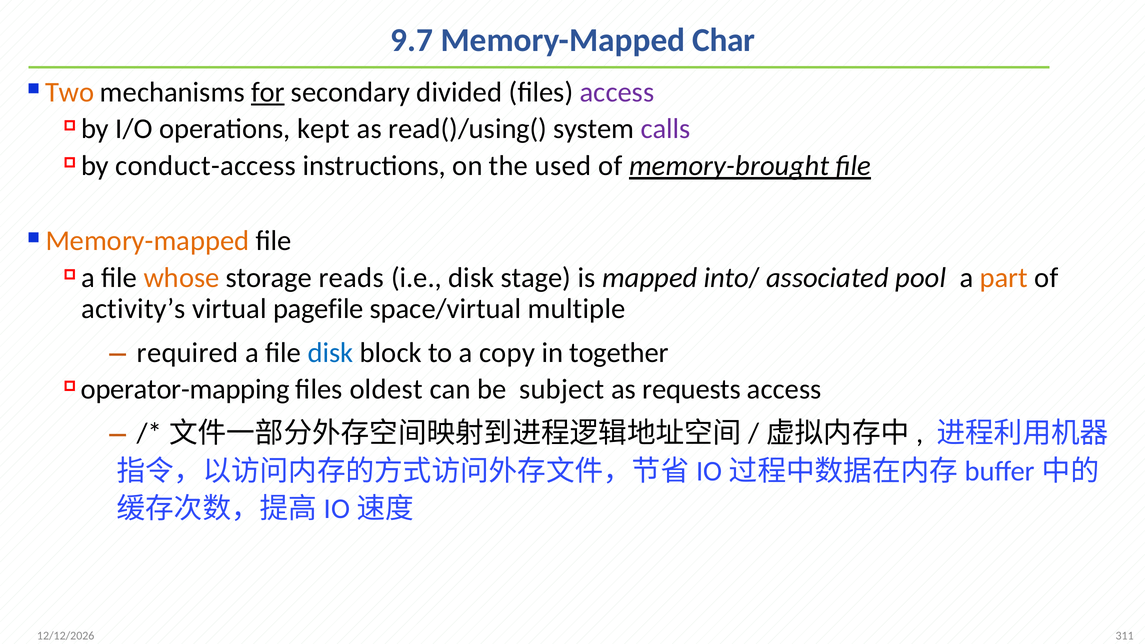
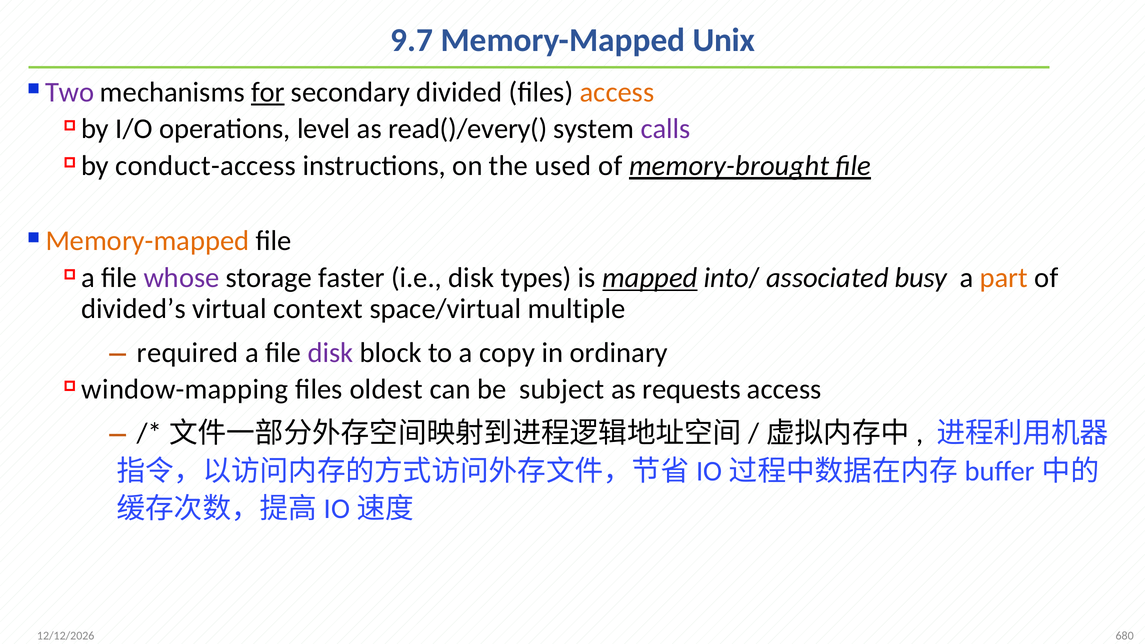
Char: Char -> Unix
Two colour: orange -> purple
access at (617, 92) colour: purple -> orange
kept: kept -> level
read()/using(: read()/using( -> read()/every(
whose colour: orange -> purple
reads: reads -> faster
stage: stage -> types
mapped underline: none -> present
pool: pool -> busy
activity’s: activity’s -> divided’s
pagefile: pagefile -> context
disk at (330, 353) colour: blue -> purple
together: together -> ordinary
operator-mapping: operator-mapping -> window-mapping
311: 311 -> 680
